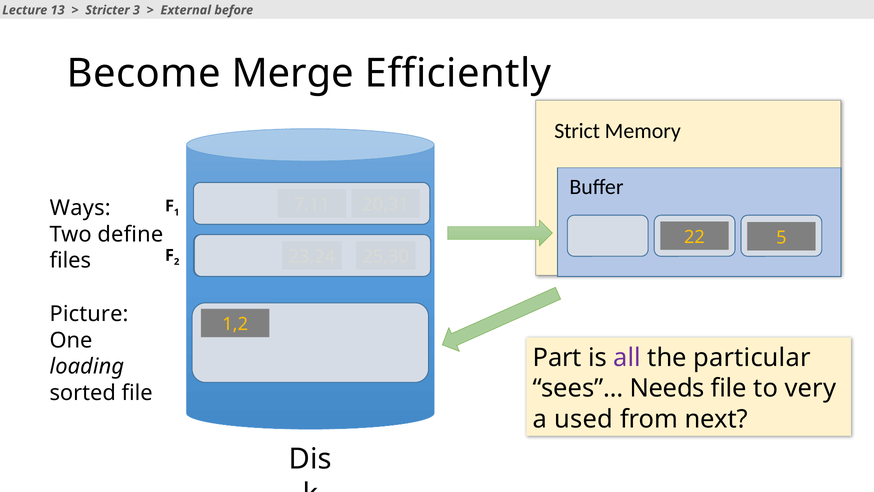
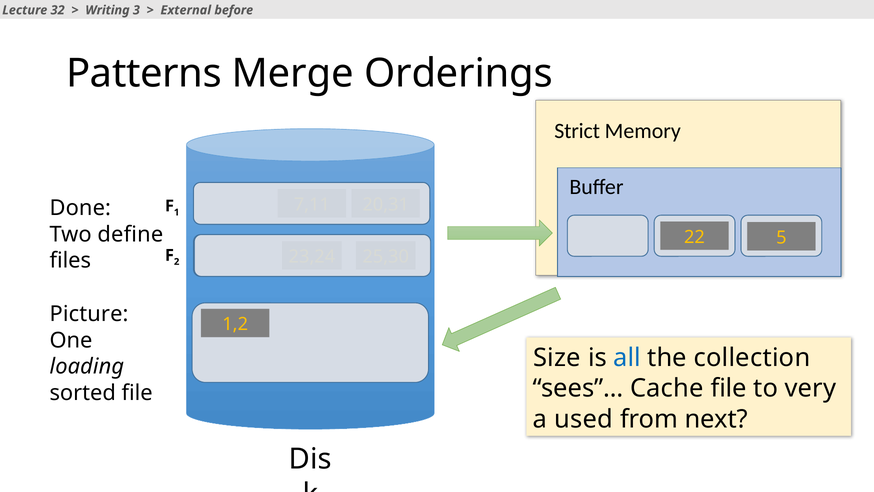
13: 13 -> 32
Stricter: Stricter -> Writing
Become: Become -> Patterns
Efficiently: Efficiently -> Orderings
Ways: Ways -> Done
Part: Part -> Size
all colour: purple -> blue
particular: particular -> collection
Needs: Needs -> Cache
